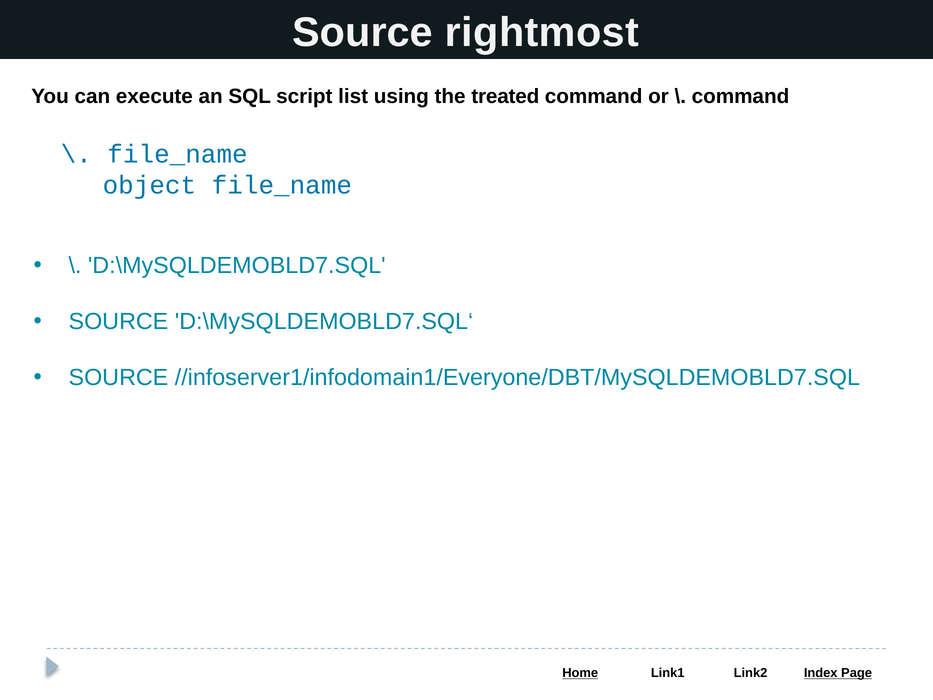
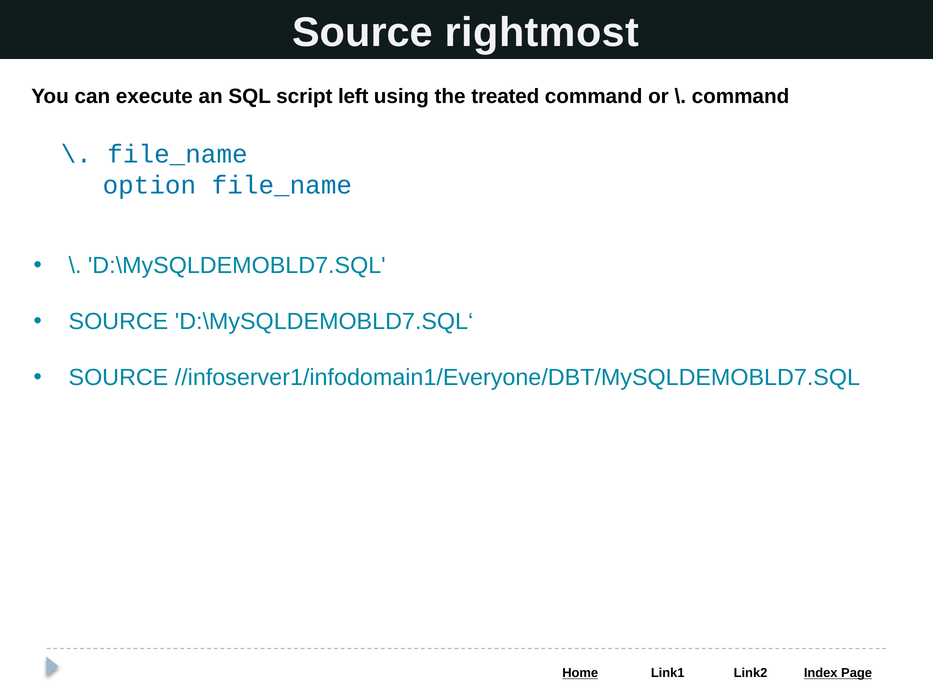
list: list -> left
object: object -> option
